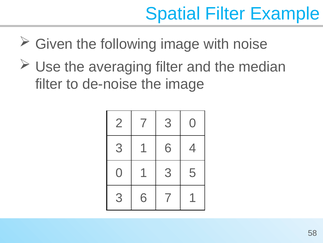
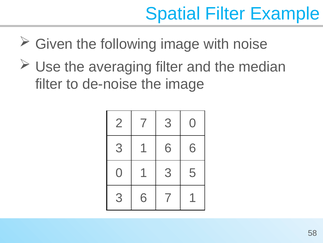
6 4: 4 -> 6
